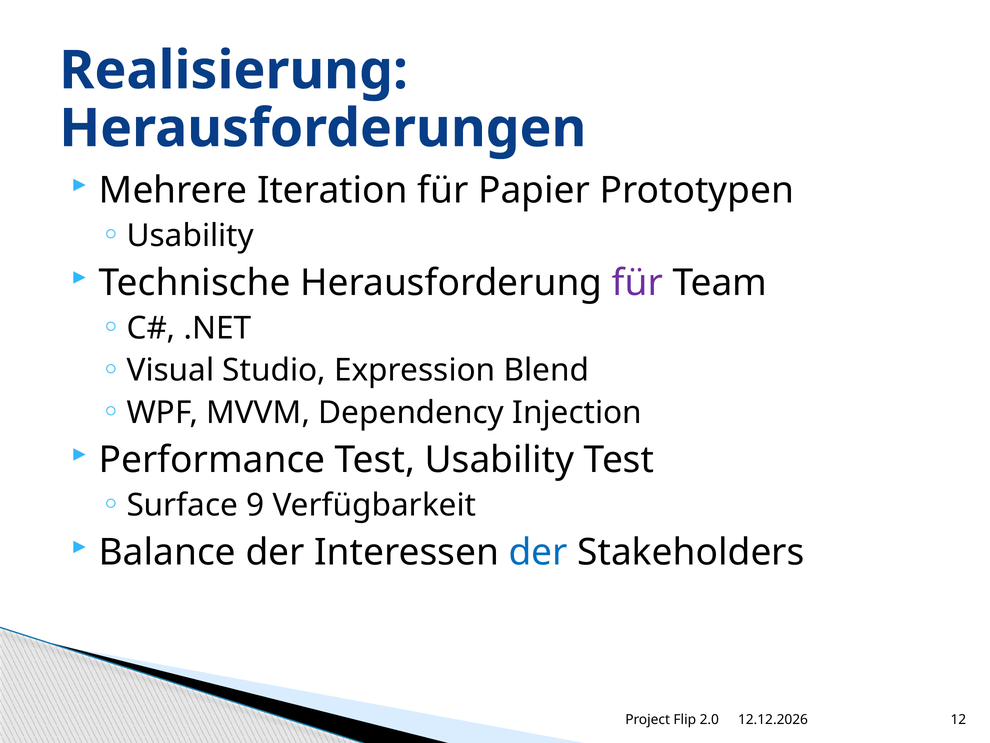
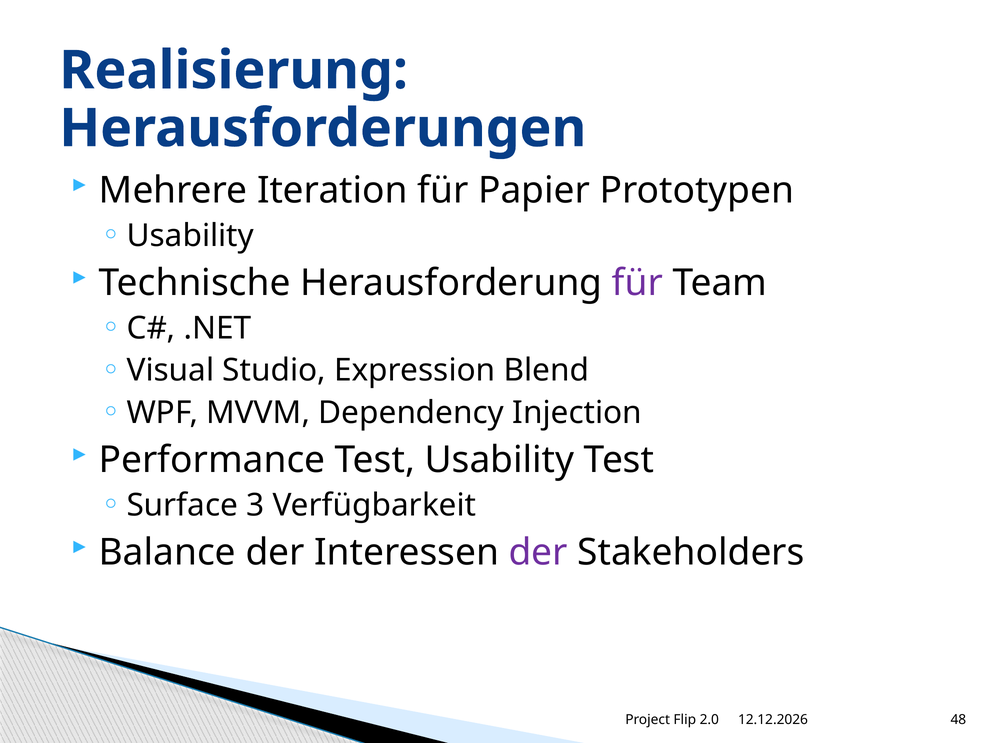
9: 9 -> 3
der at (538, 552) colour: blue -> purple
12: 12 -> 48
